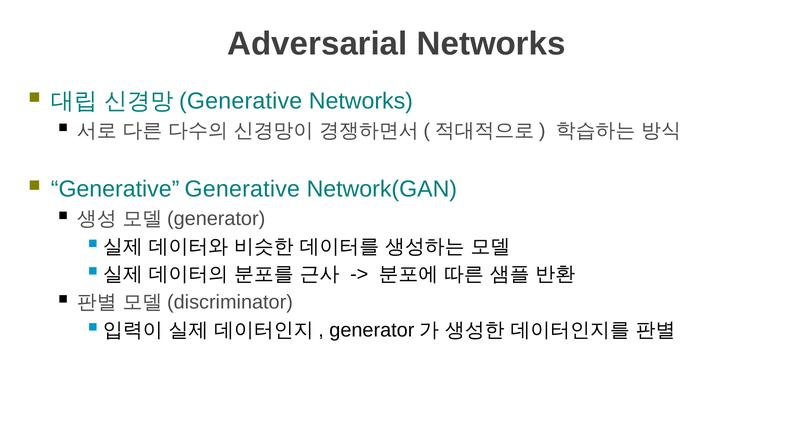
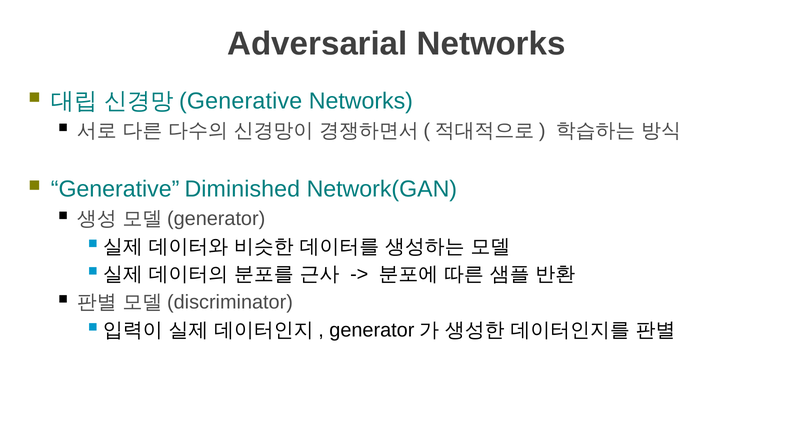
Generative Generative: Generative -> Diminished
